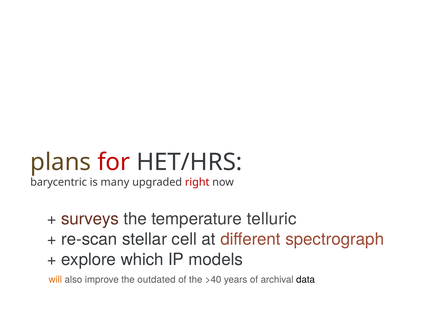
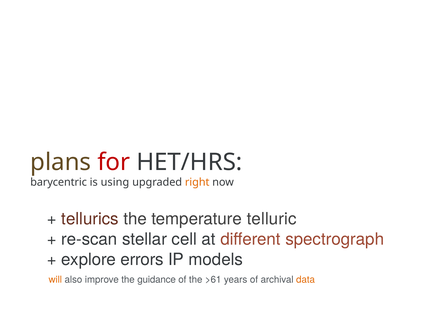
many: many -> using
right colour: red -> orange
surveys: surveys -> tellurics
which: which -> errors
outdated: outdated -> guidance
>40: >40 -> >61
data colour: black -> orange
